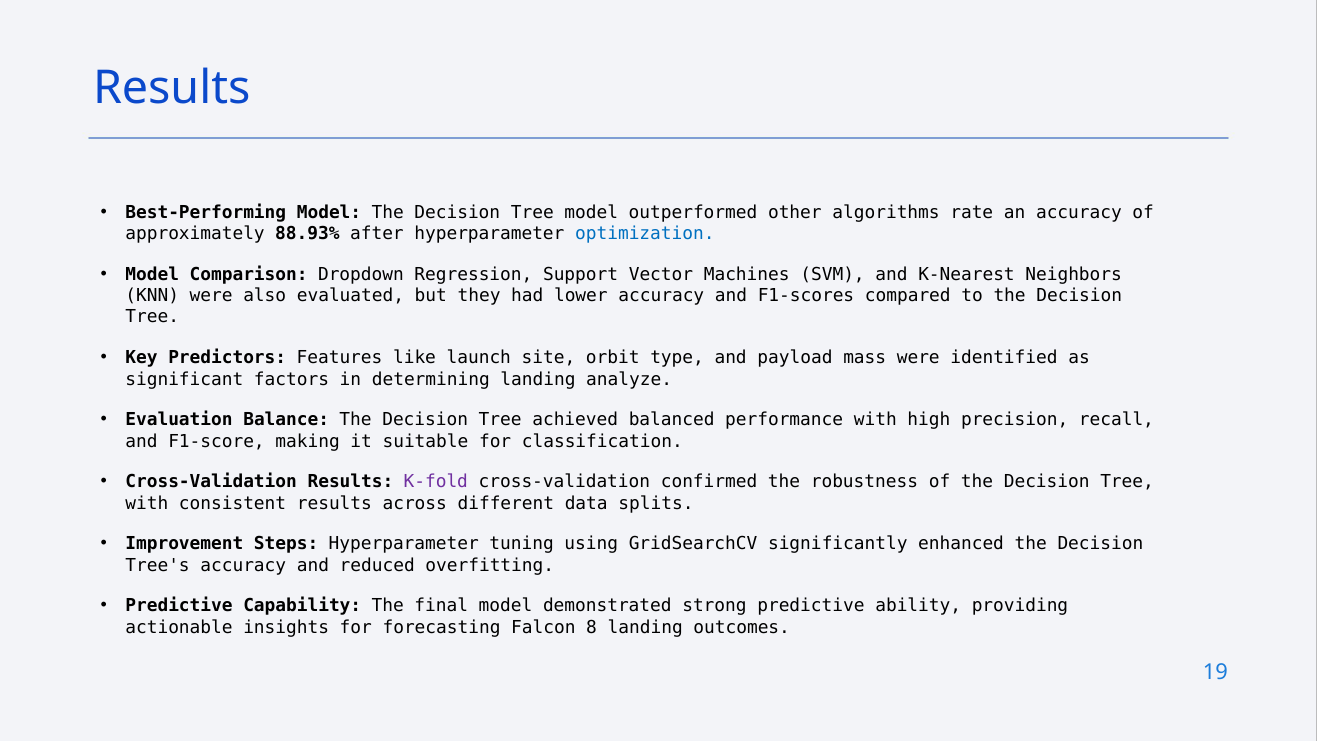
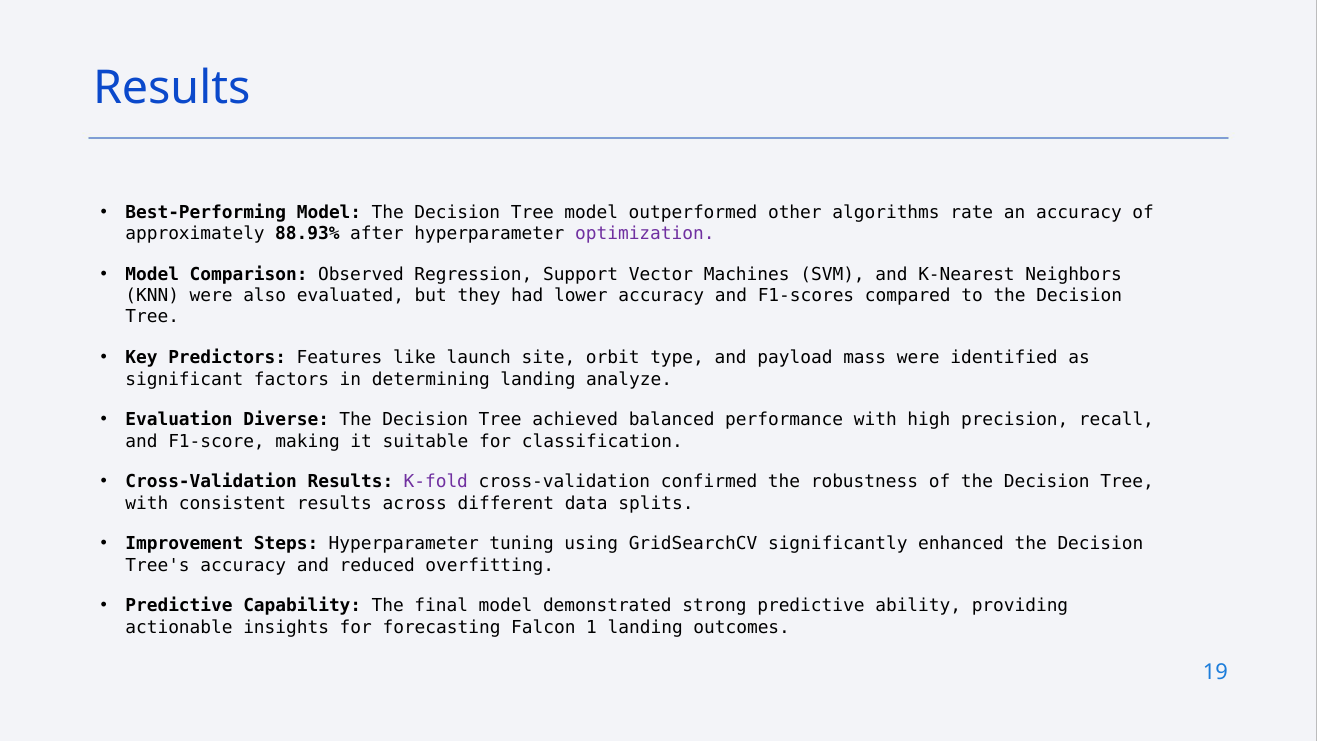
optimization colour: blue -> purple
Dropdown: Dropdown -> Observed
Balance: Balance -> Diverse
8: 8 -> 1
